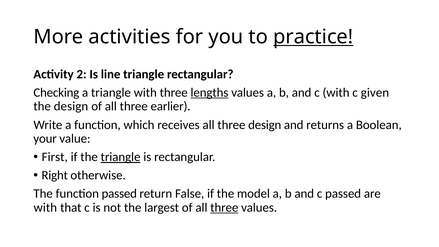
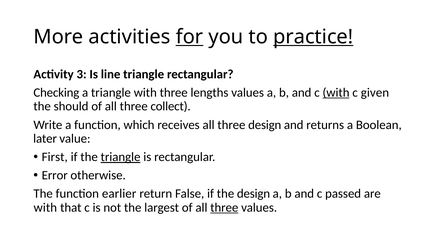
for underline: none -> present
2: 2 -> 3
lengths underline: present -> none
with at (336, 93) underline: none -> present
the design: design -> should
earlier: earlier -> collect
your: your -> later
Right: Right -> Error
function passed: passed -> earlier
the model: model -> design
